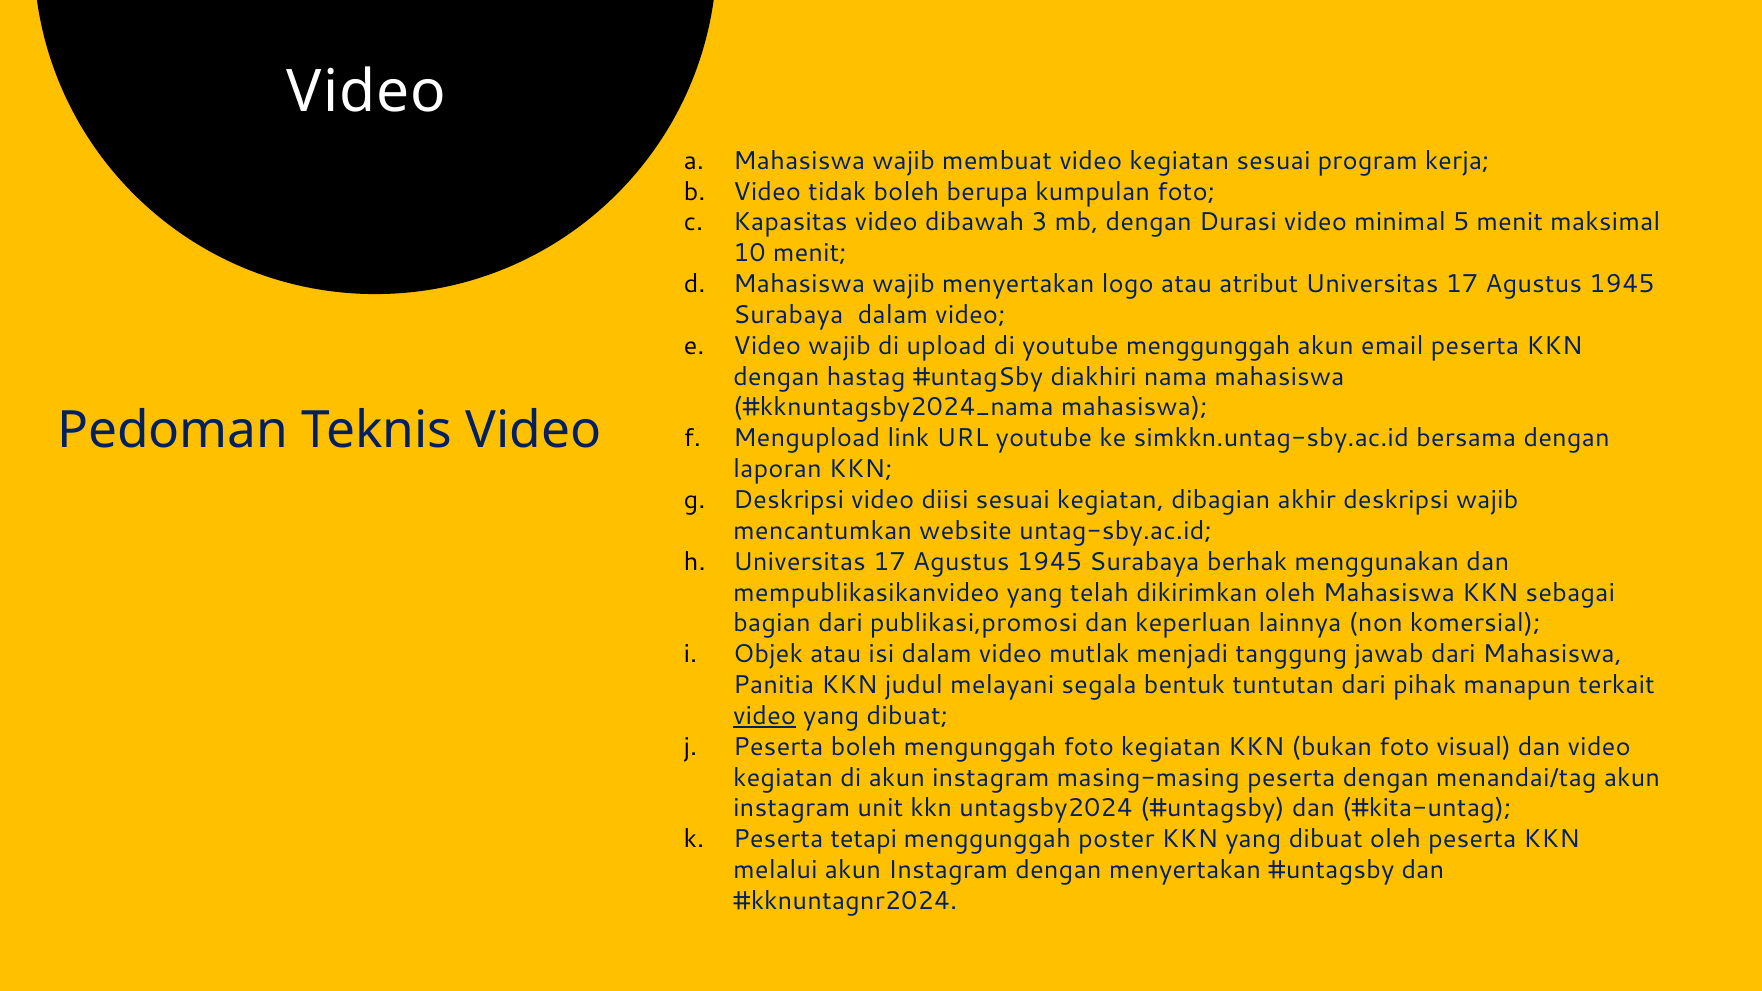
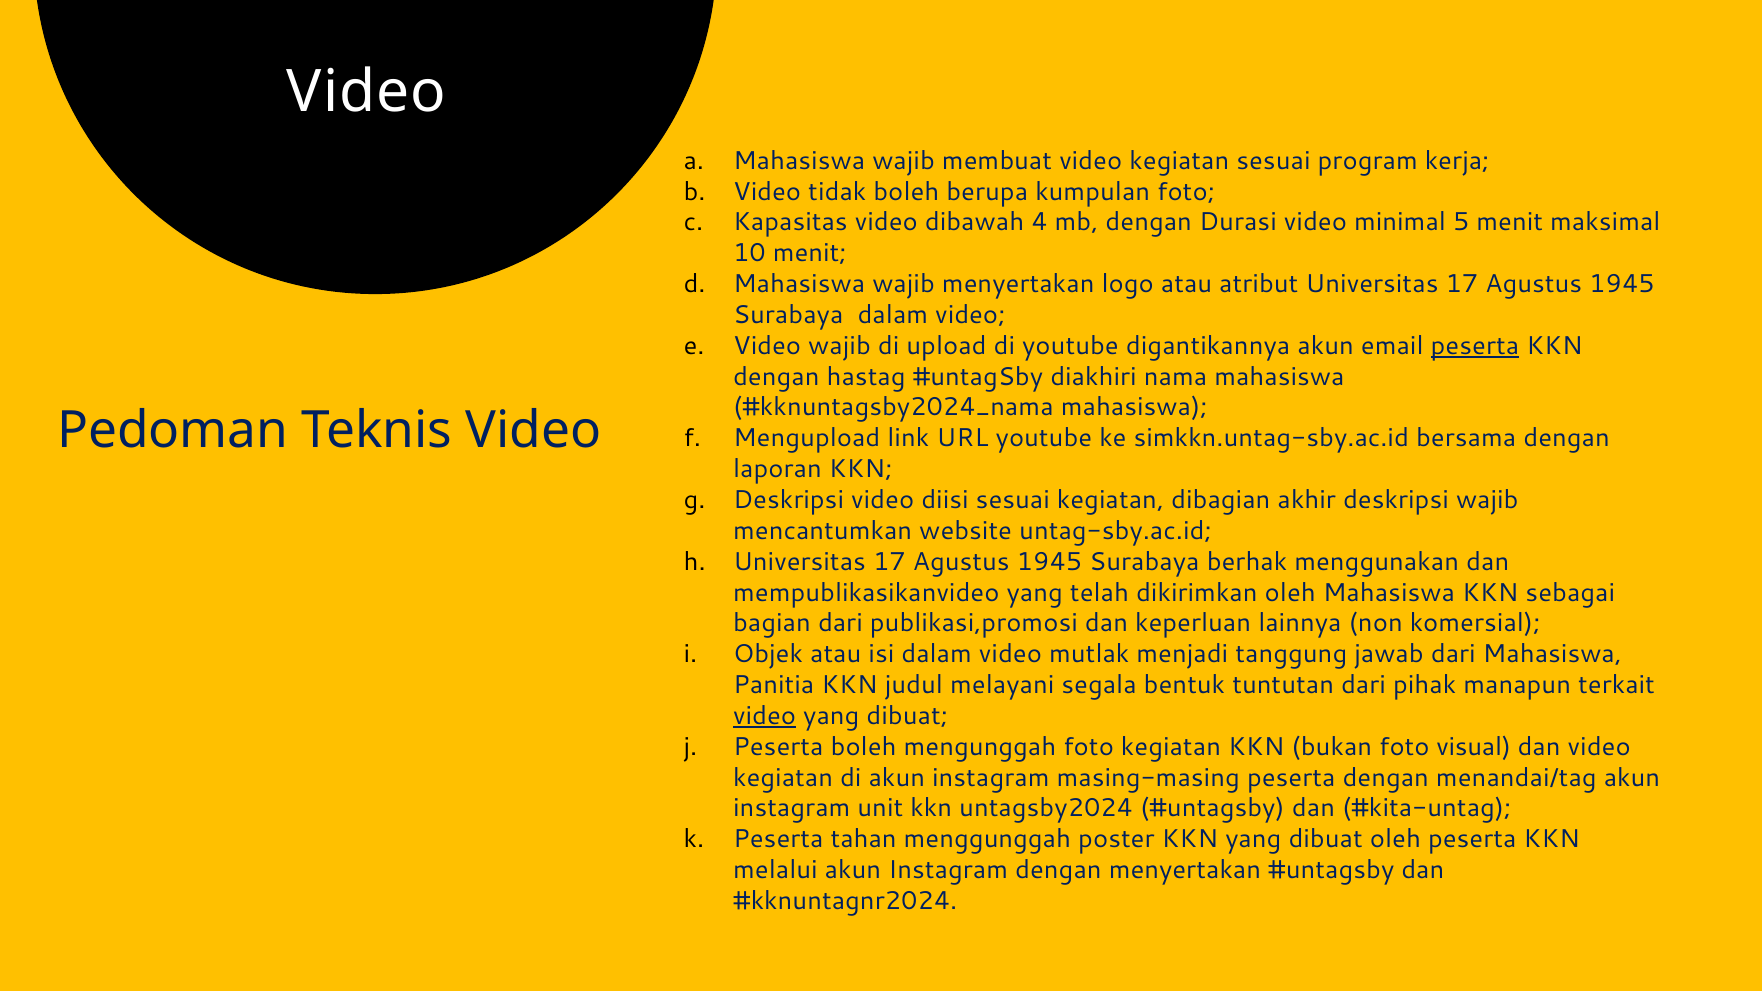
3: 3 -> 4
youtube menggunggah: menggunggah -> digantikannya
peserta at (1475, 346) underline: none -> present
tetapi: tetapi -> tahan
